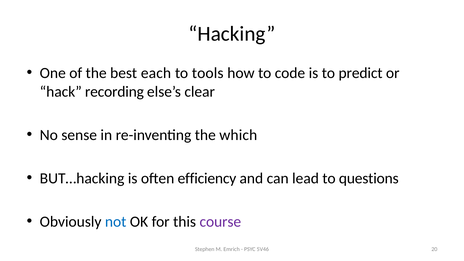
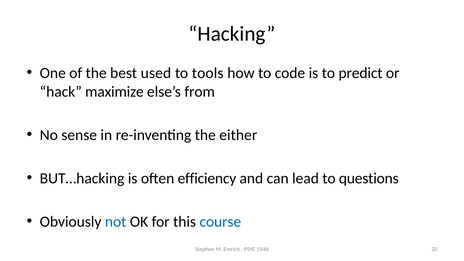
each: each -> used
recording: recording -> maximize
clear: clear -> from
which: which -> either
course colour: purple -> blue
